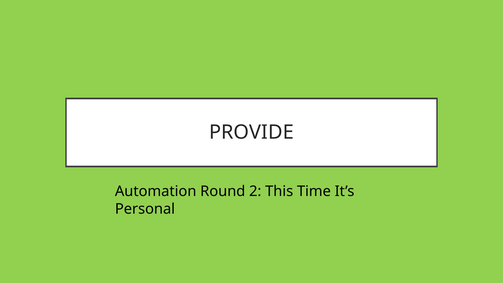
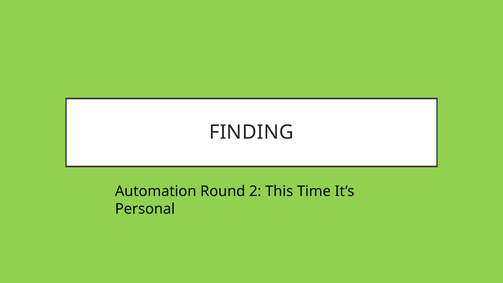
PROVIDE: PROVIDE -> FINDING
